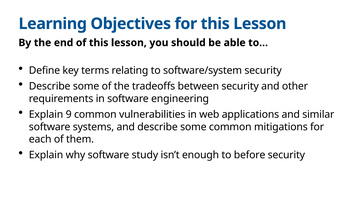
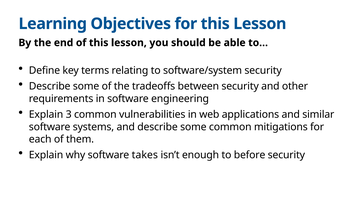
9: 9 -> 3
study: study -> takes
